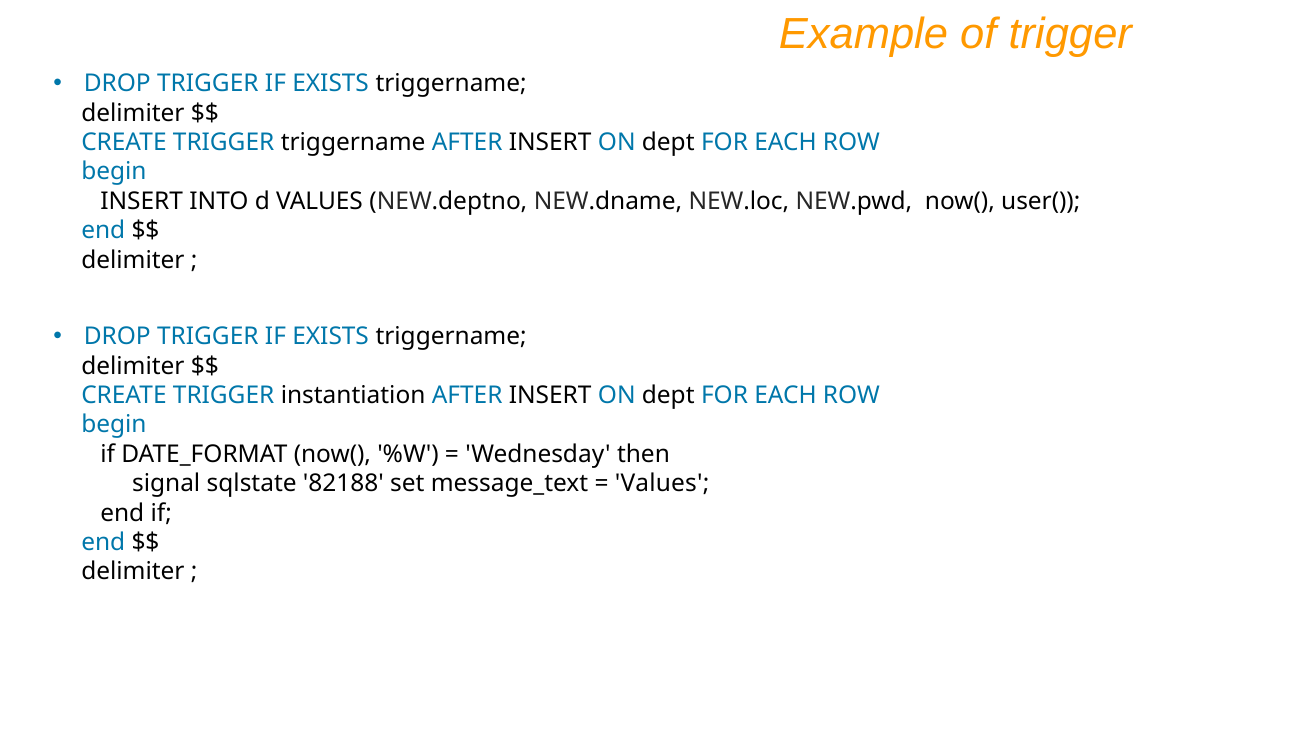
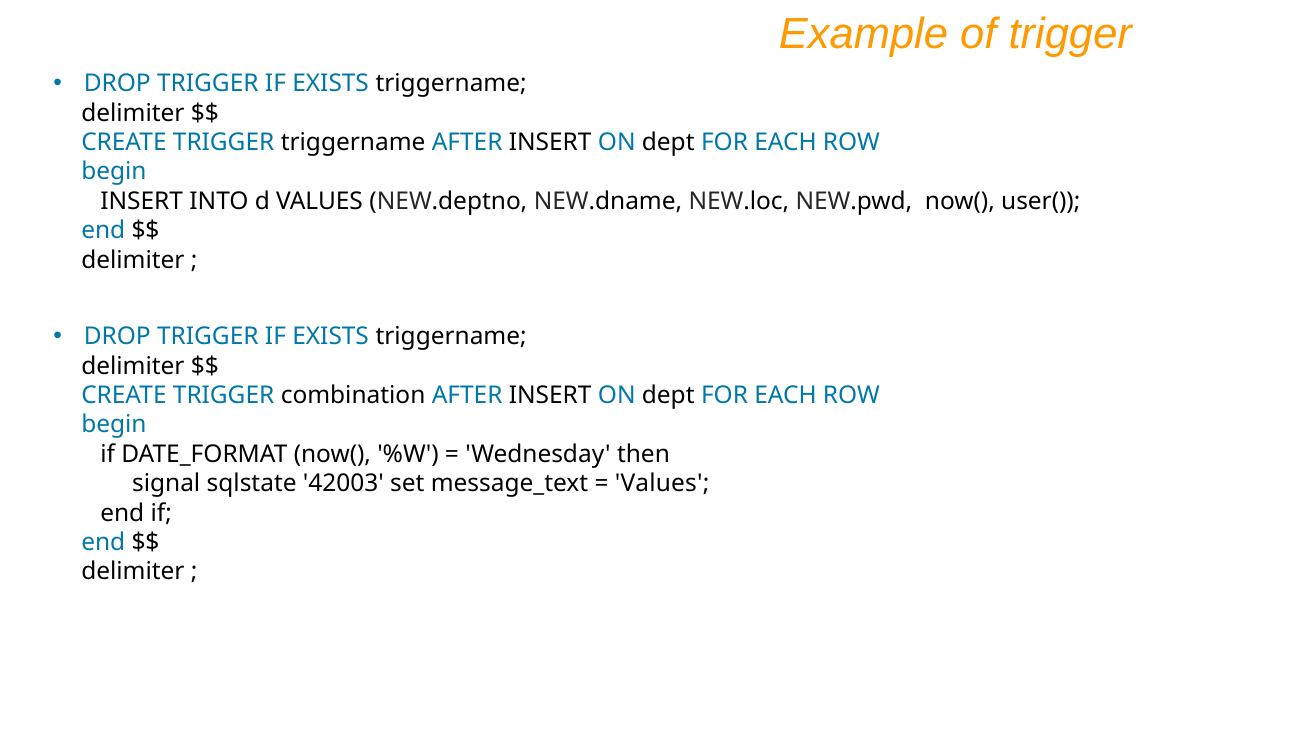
instantiation: instantiation -> combination
82188: 82188 -> 42003
